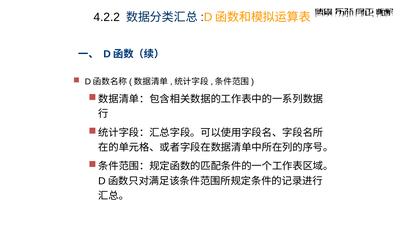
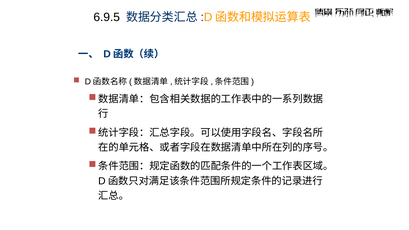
4.2.2: 4.2.2 -> 6.9.5
